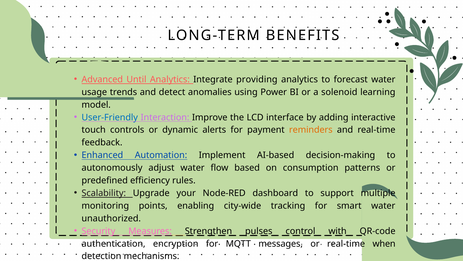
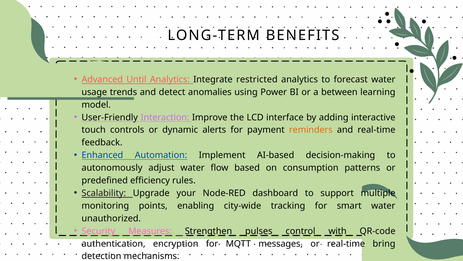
providing: providing -> restricted
solenoid: solenoid -> between
User-Friendly colour: blue -> black
when: when -> bring
